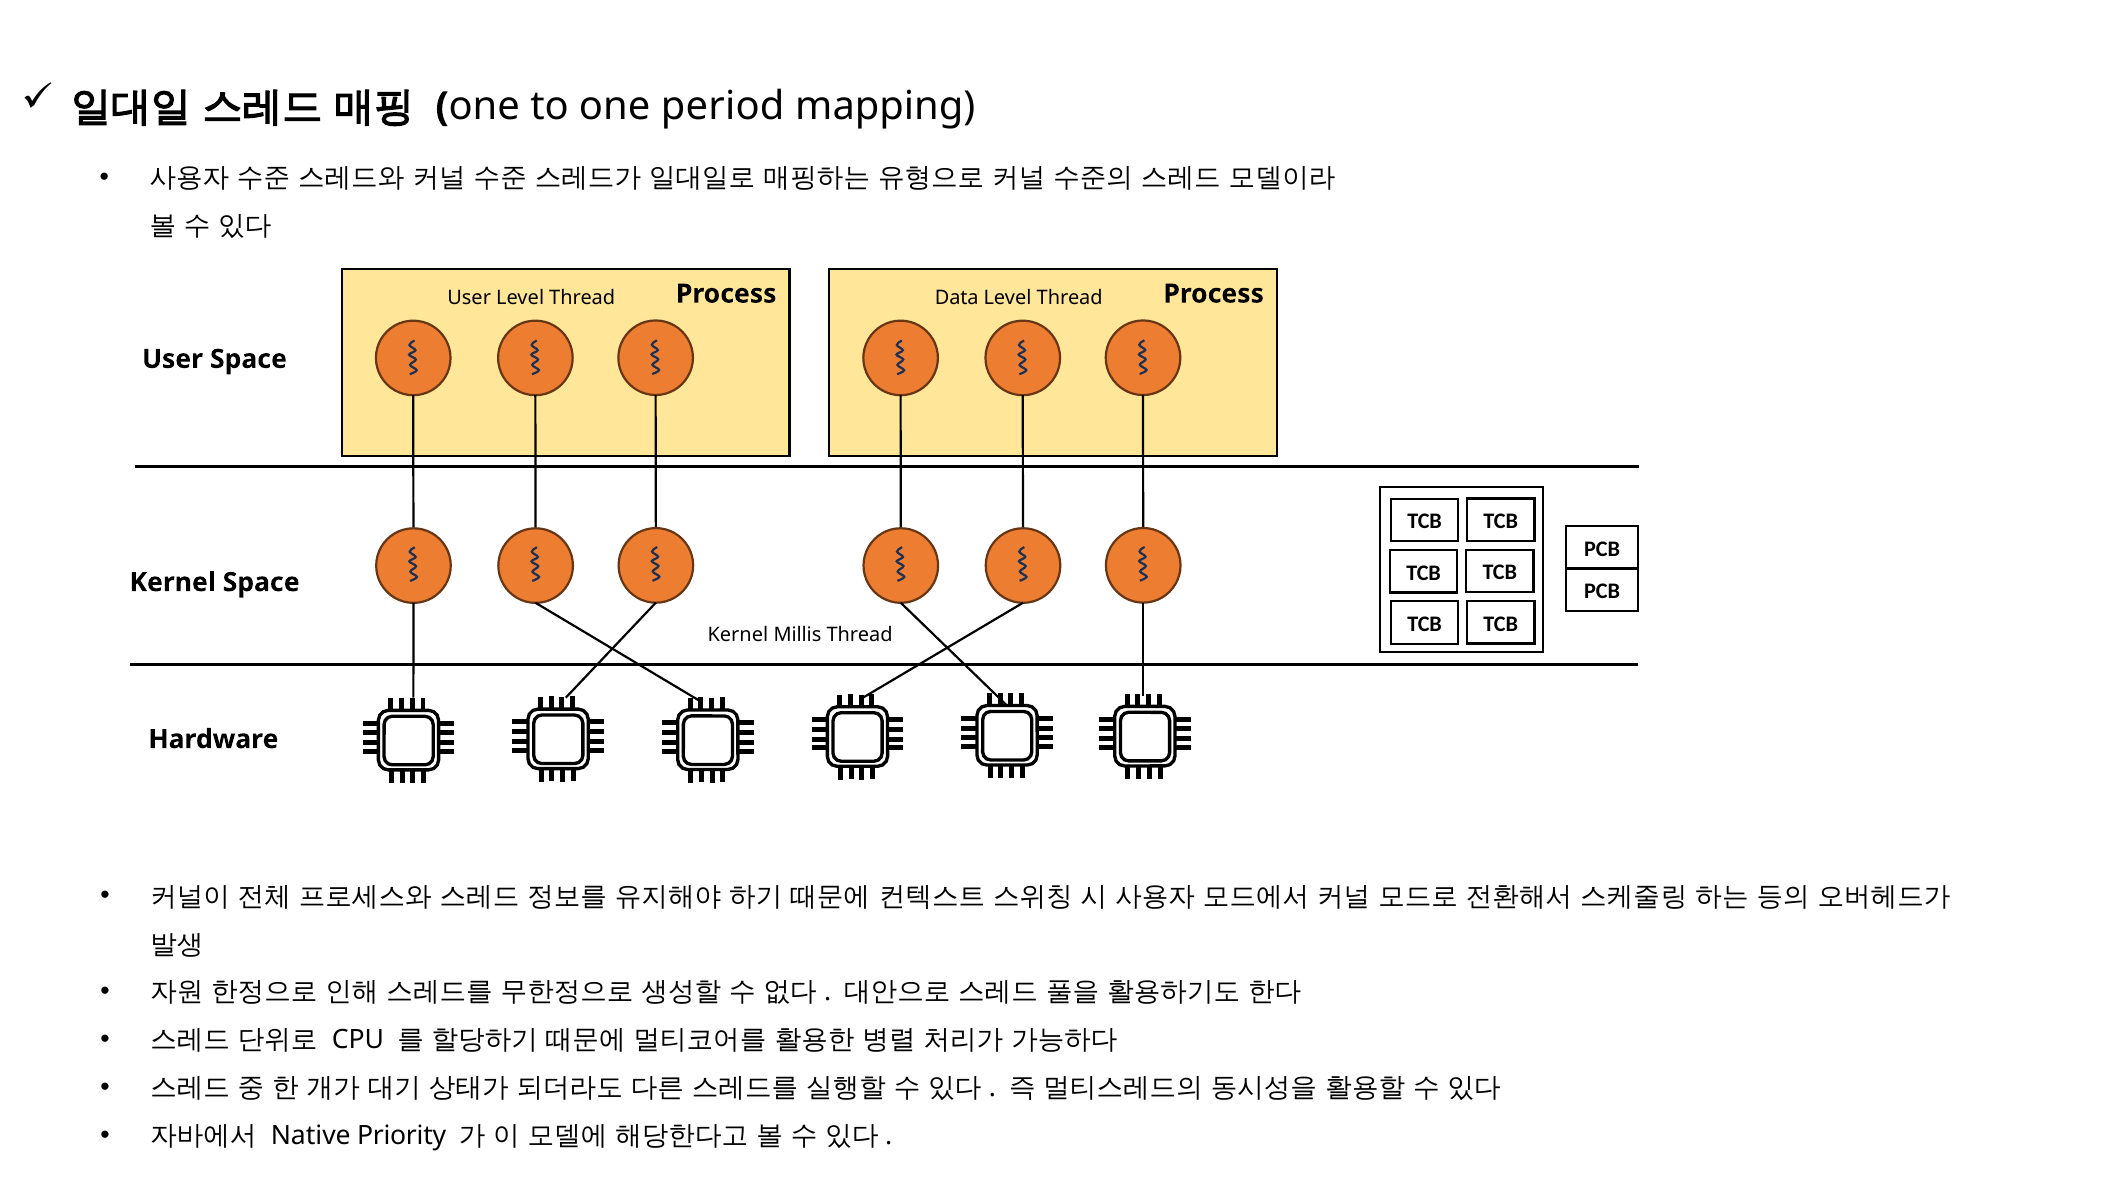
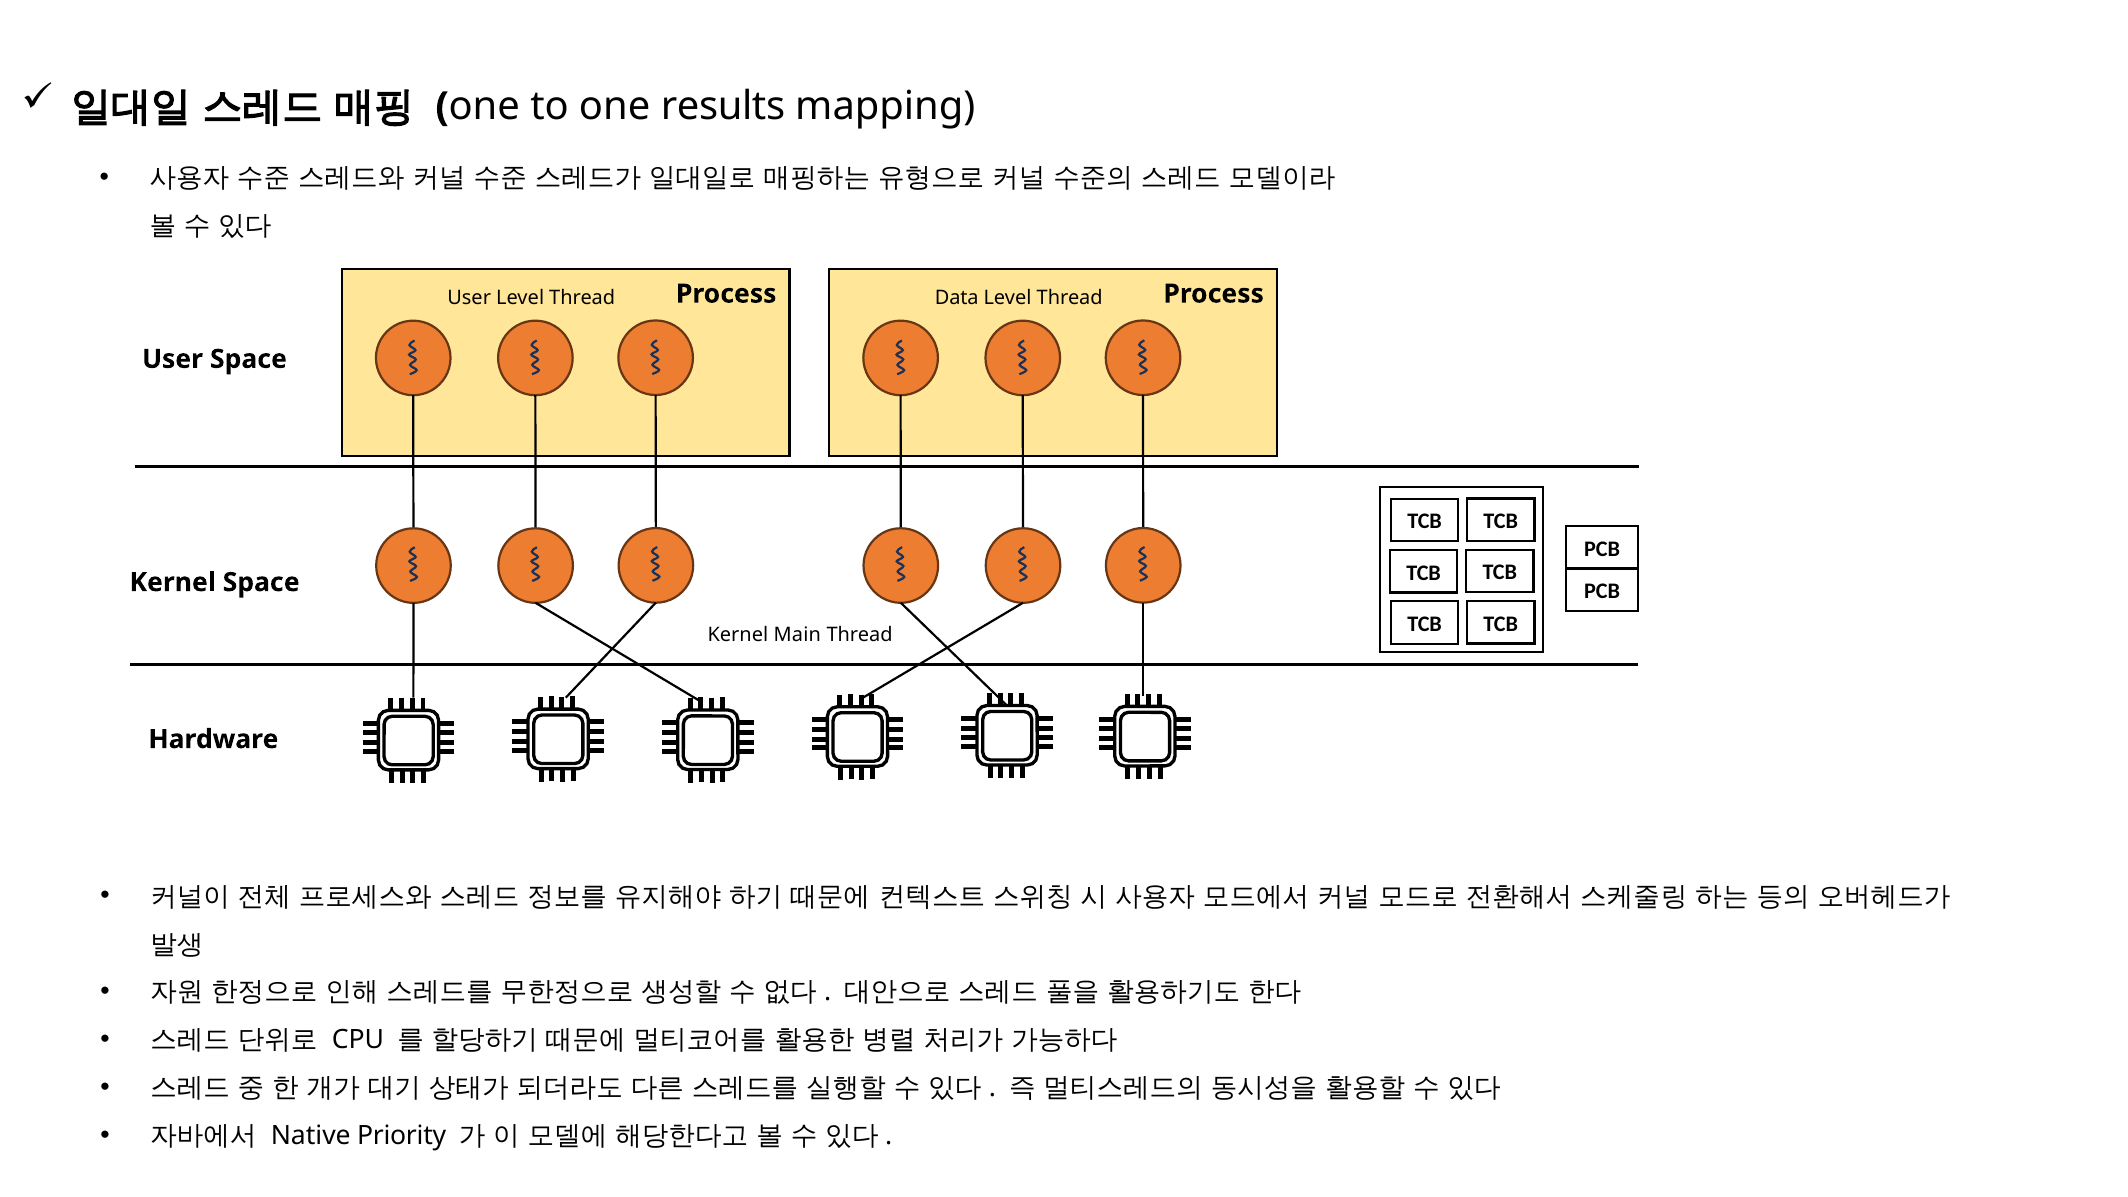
period: period -> results
Millis: Millis -> Main
